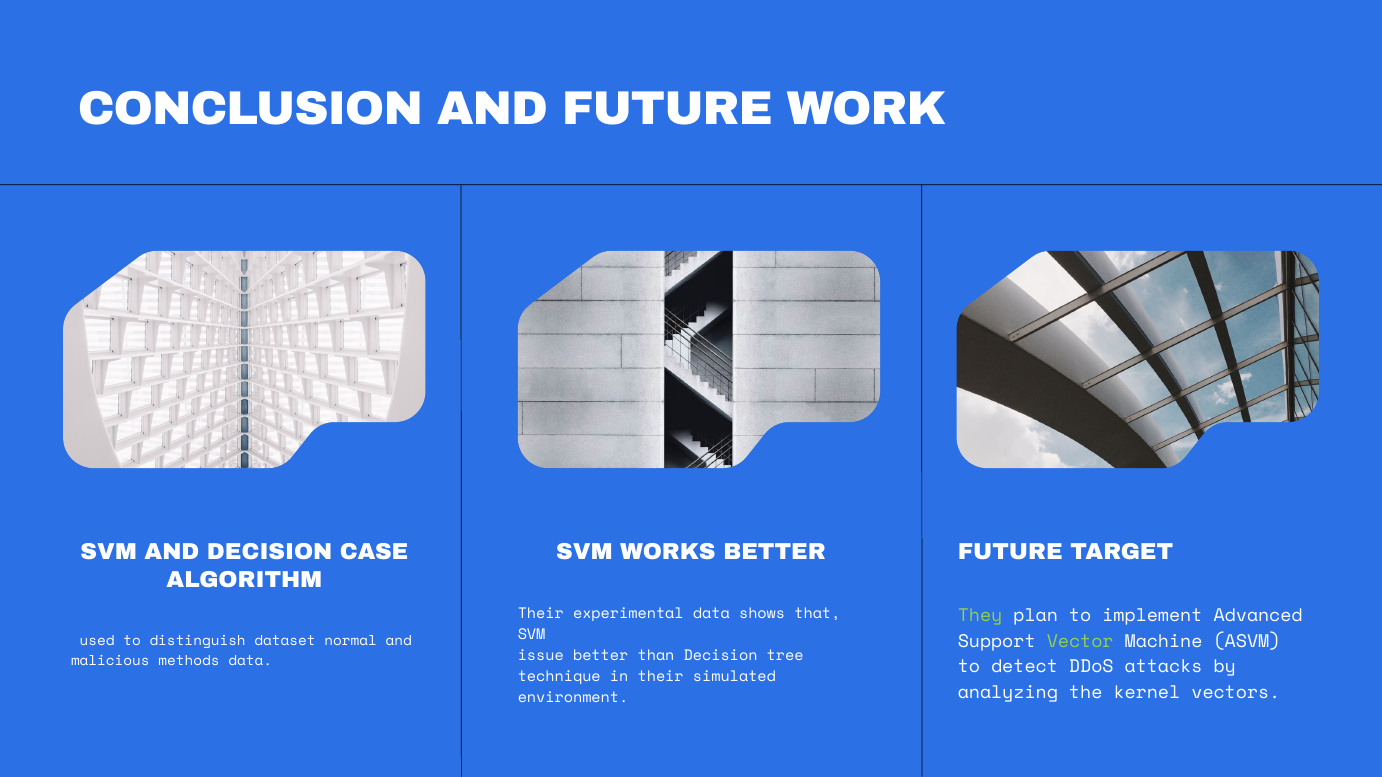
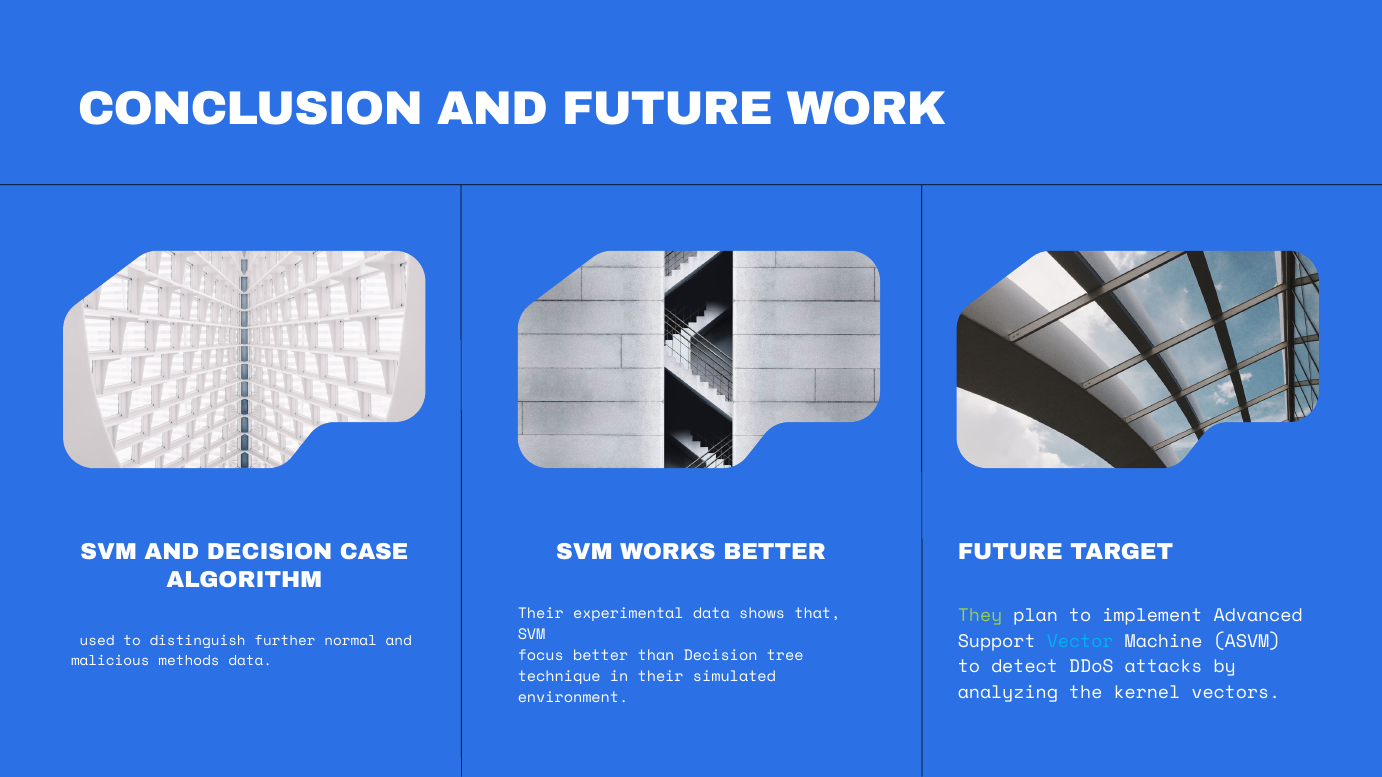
Vector colour: light green -> light blue
dataset: dataset -> further
issue: issue -> focus
